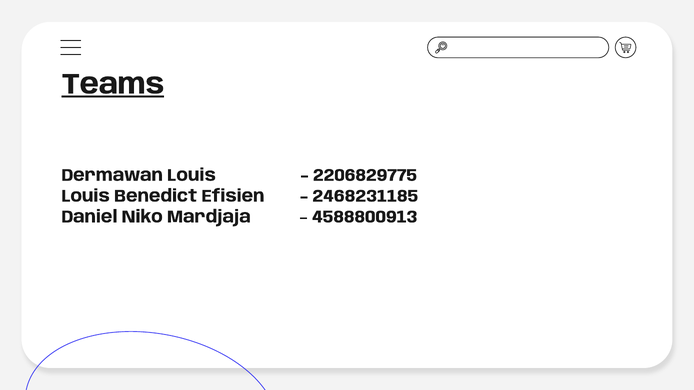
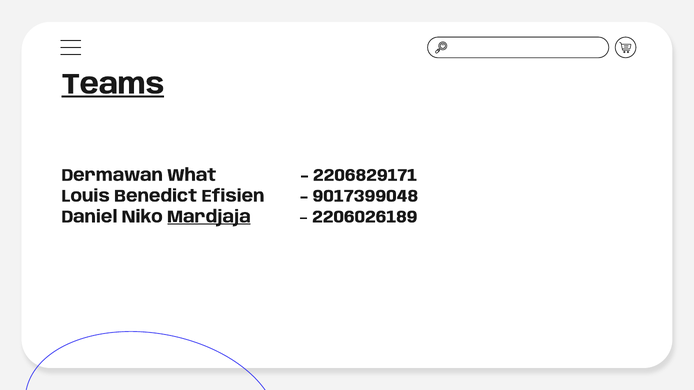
Dermawan Louis: Louis -> What
2206829775: 2206829775 -> 2206829171
2468231185: 2468231185 -> 9017399048
Mardjaja underline: none -> present
4588800913: 4588800913 -> 2206026189
